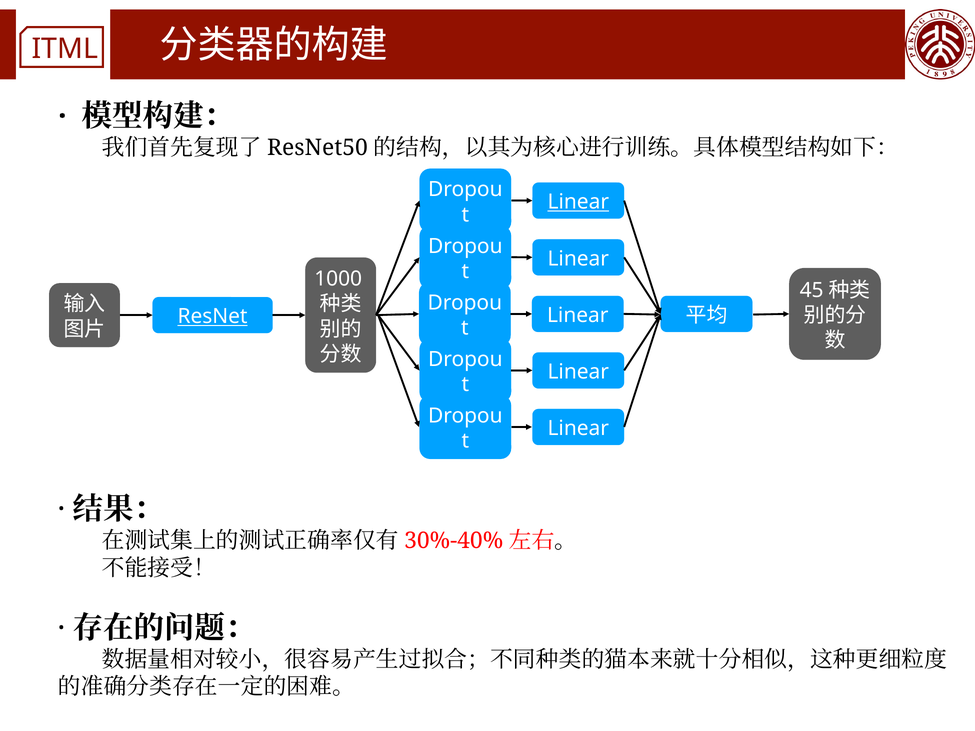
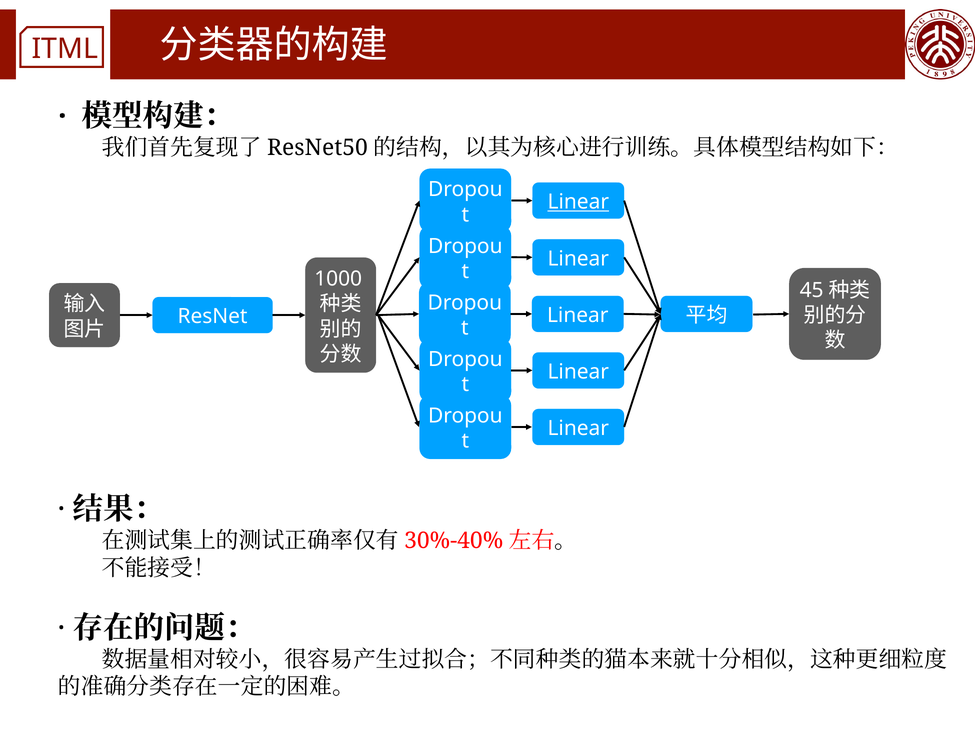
ResNet underline: present -> none
